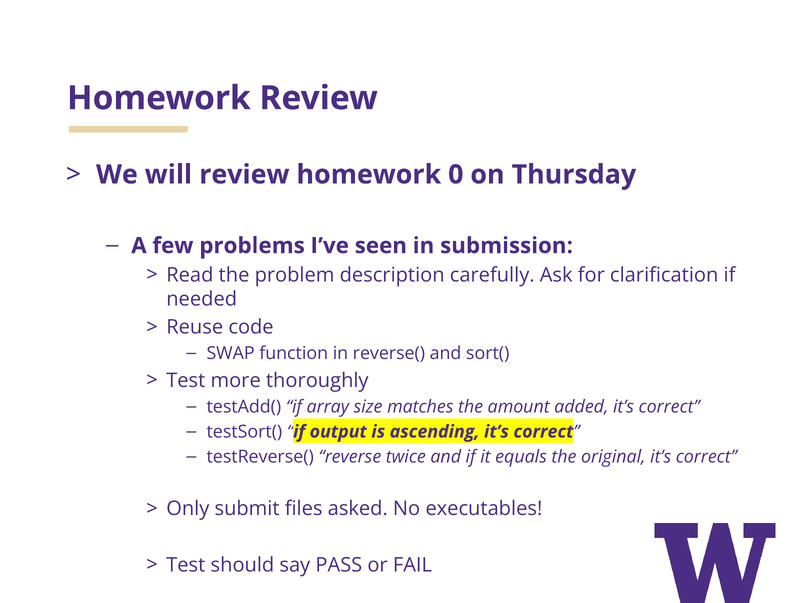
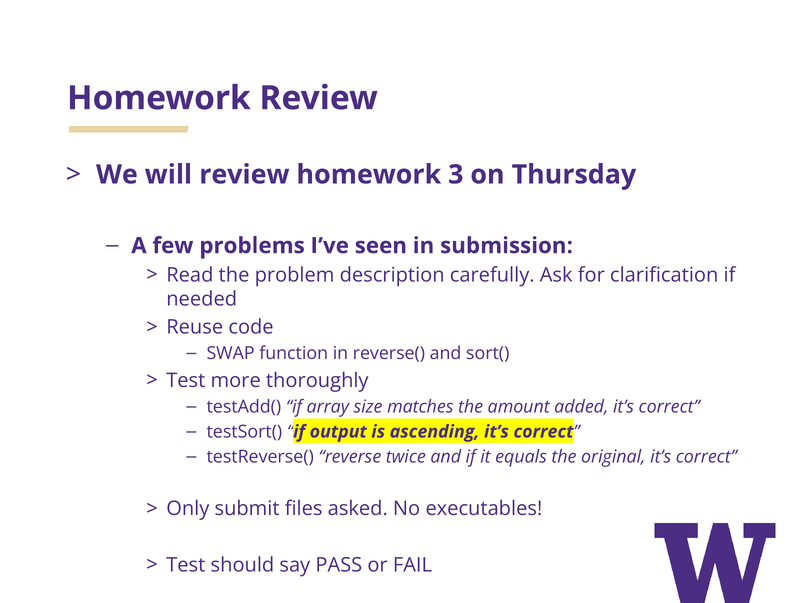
0: 0 -> 3
